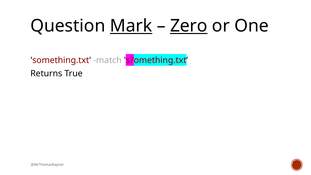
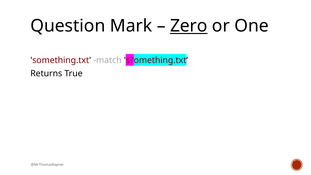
Mark underline: present -> none
